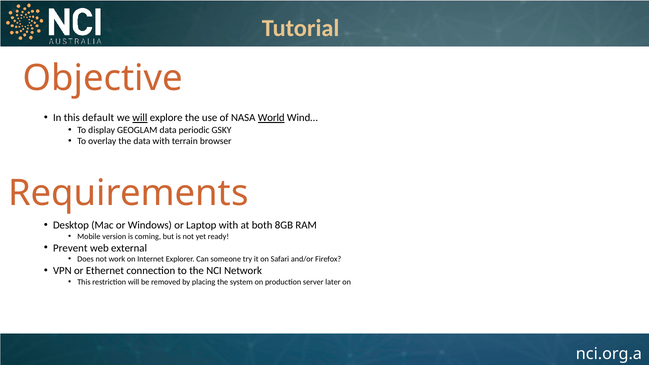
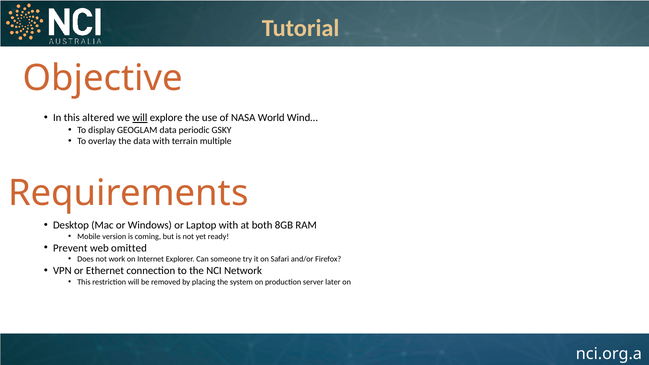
default: default -> altered
World underline: present -> none
browser: browser -> multiple
external: external -> omitted
